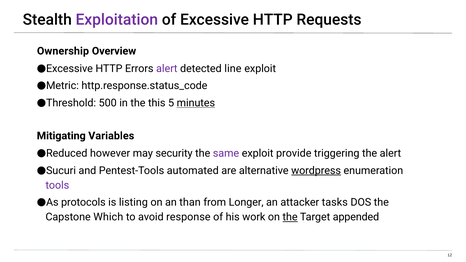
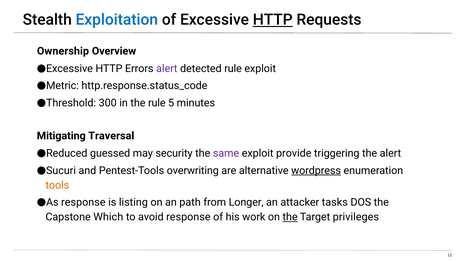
Exploitation colour: purple -> blue
HTTP at (273, 20) underline: none -> present
detected line: line -> rule
500: 500 -> 300
the this: this -> rule
minutes underline: present -> none
Variables: Variables -> Traversal
however: however -> guessed
automated: automated -> overwriting
tools colour: purple -> orange
protocols at (83, 202): protocols -> response
than: than -> path
appended: appended -> privileges
